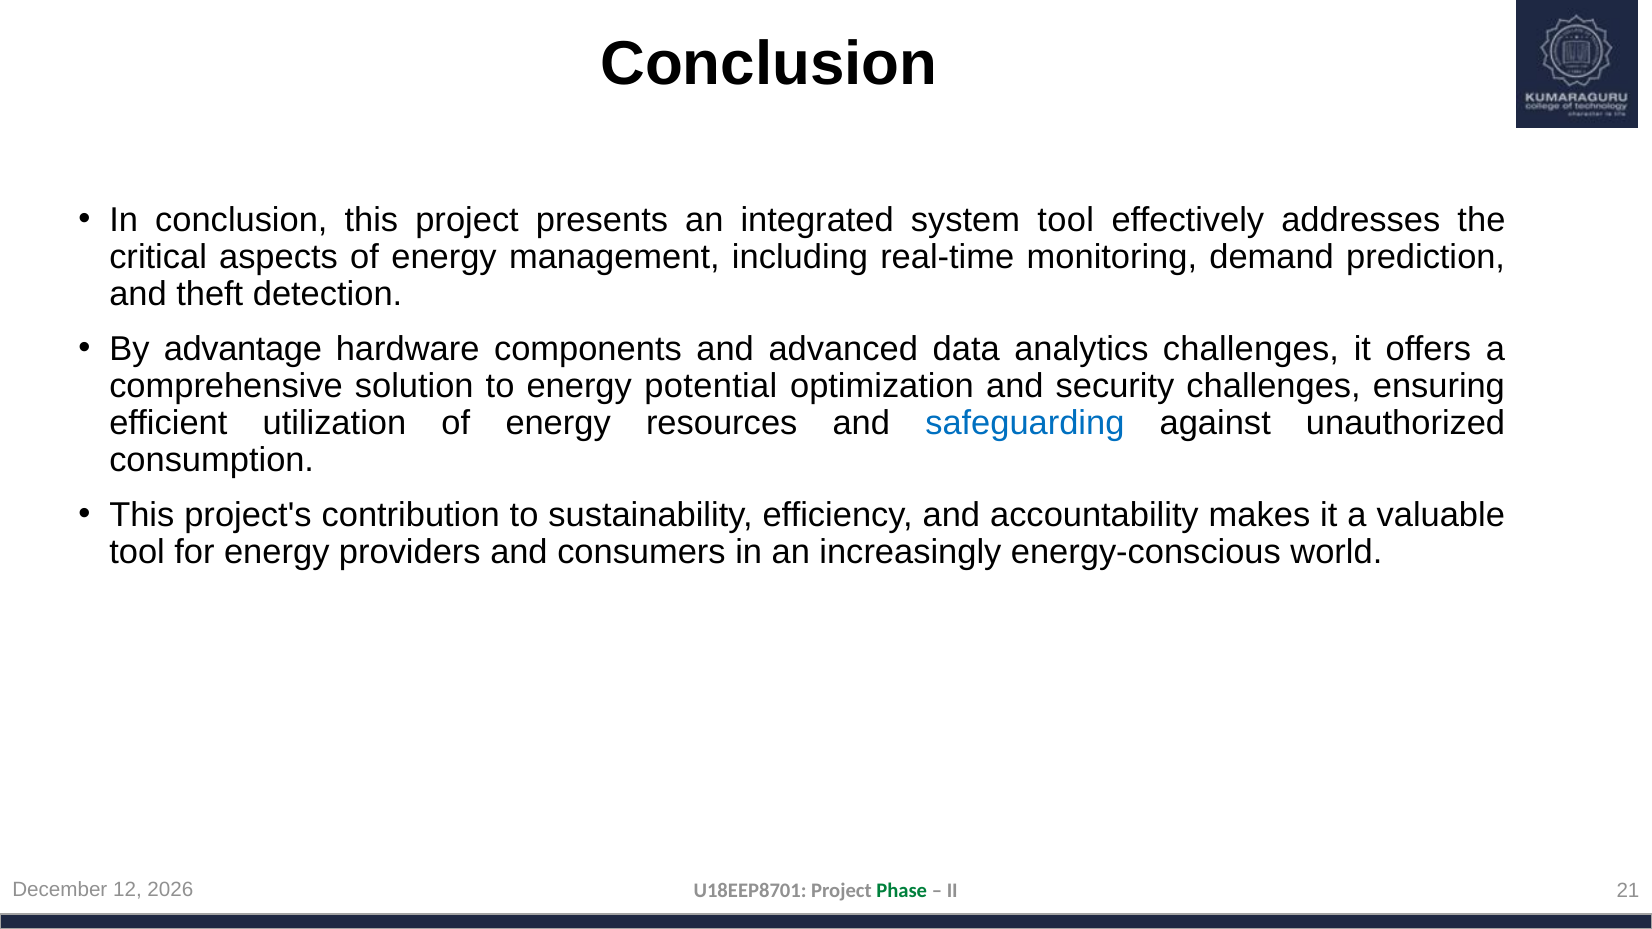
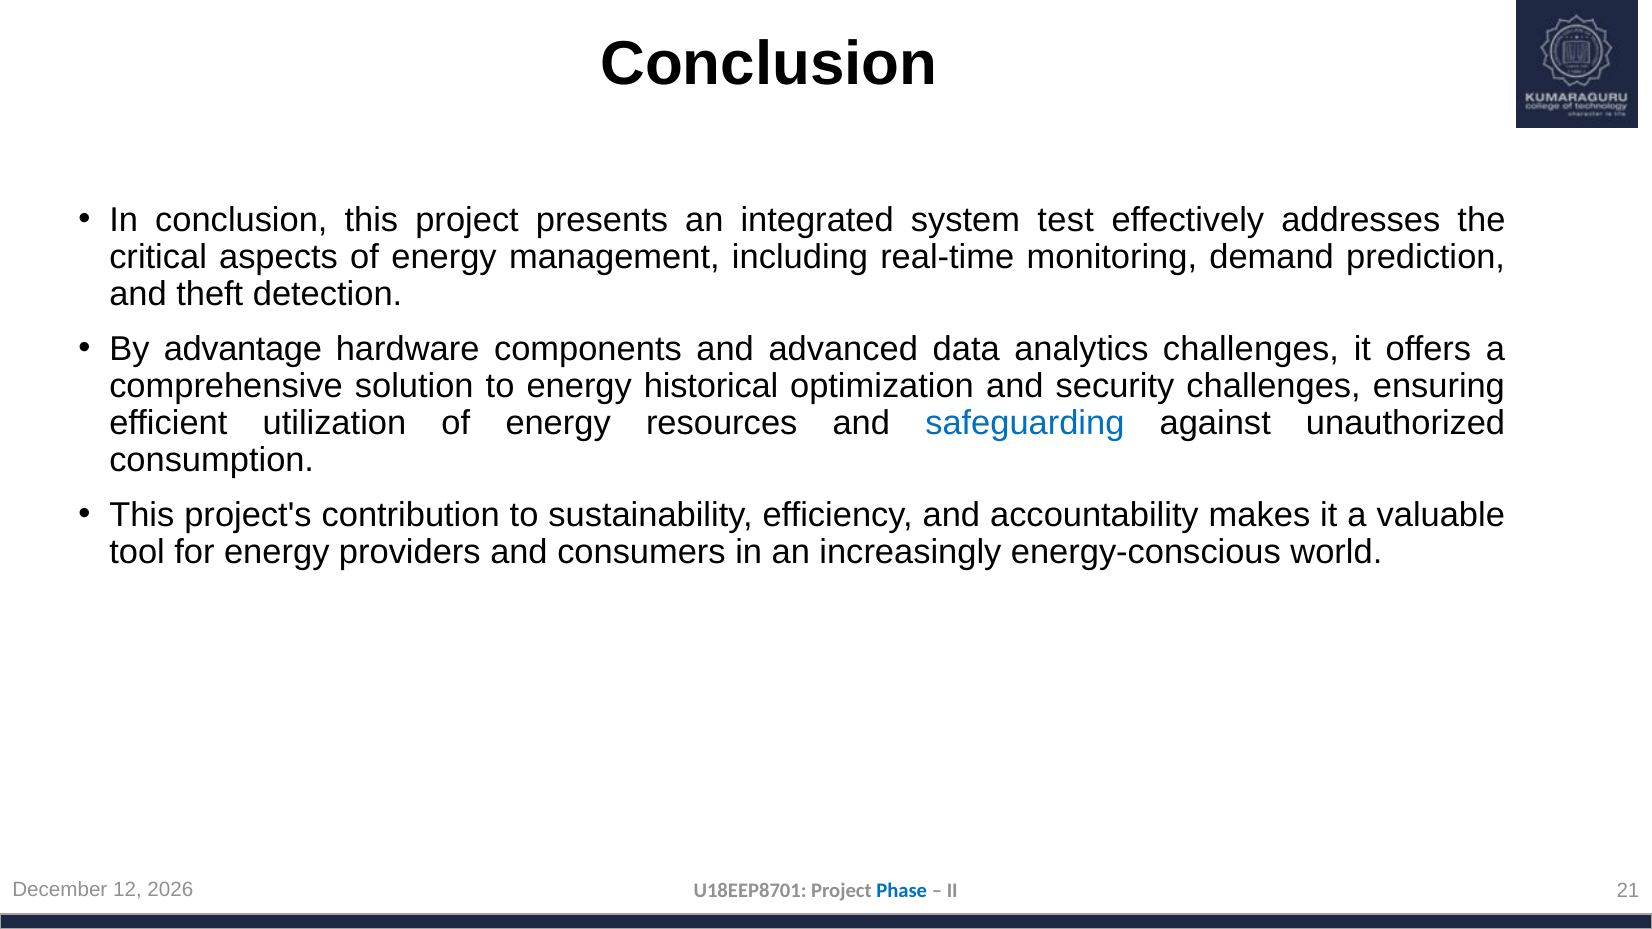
system tool: tool -> test
potential: potential -> historical
Phase colour: green -> blue
